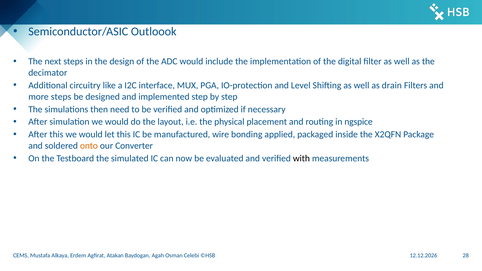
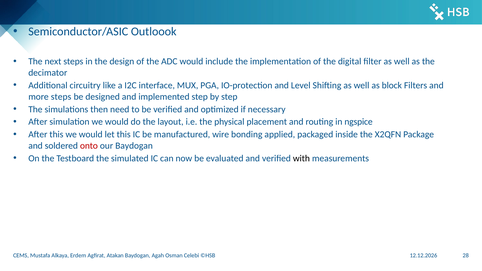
drain: drain -> block
onto colour: orange -> red
our Converter: Converter -> Baydogan
